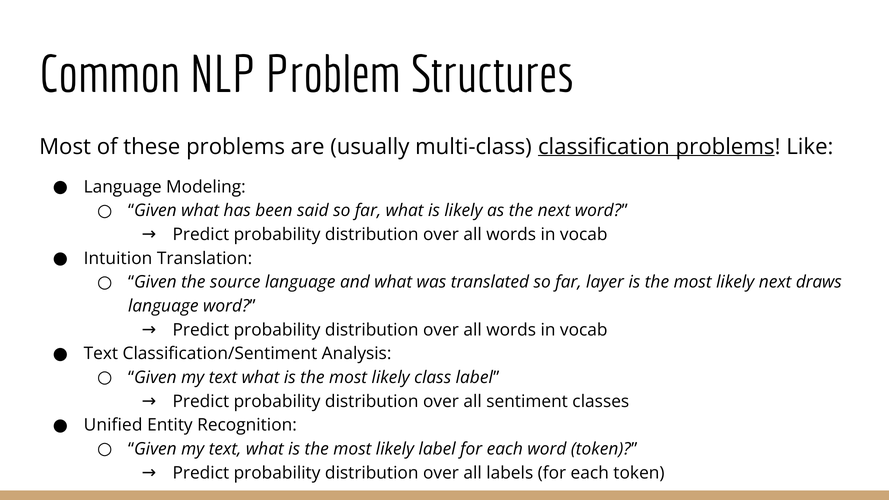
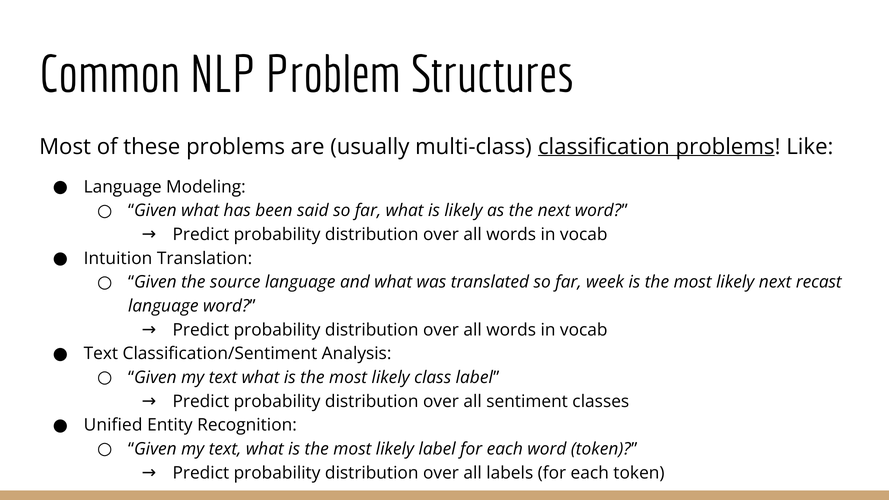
layer: layer -> week
draws: draws -> recast
